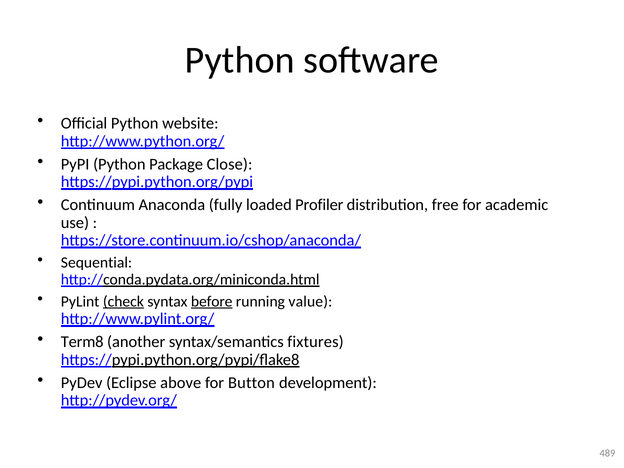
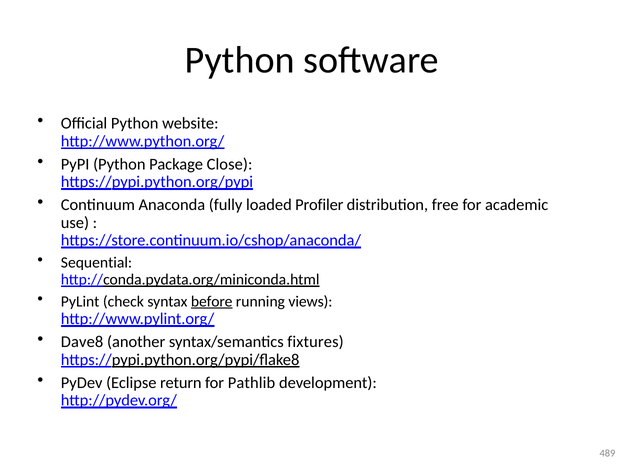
check underline: present -> none
value: value -> views
Term8: Term8 -> Dave8
above: above -> return
Button: Button -> Pathlib
